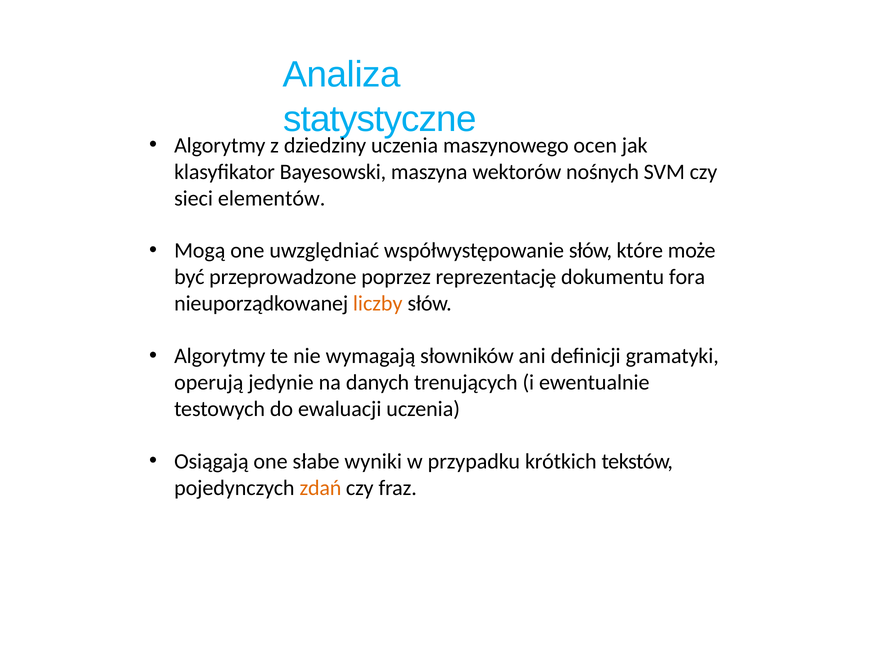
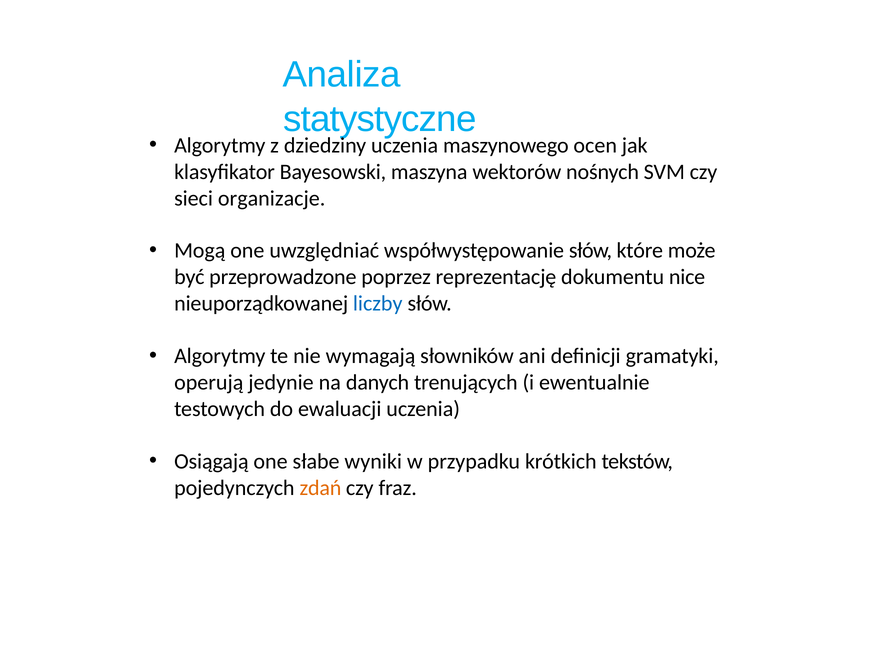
elementów: elementów -> organizacje
fora: fora -> nice
liczby colour: orange -> blue
